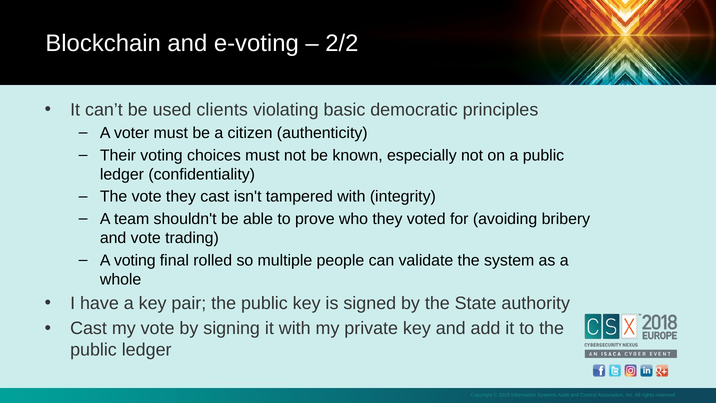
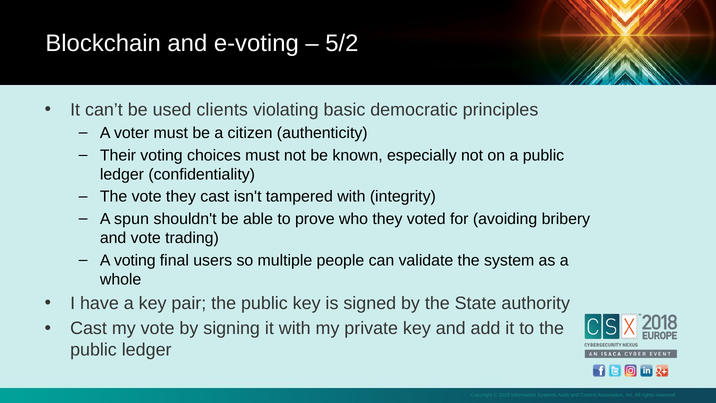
2/2: 2/2 -> 5/2
team: team -> spun
rolled: rolled -> users
